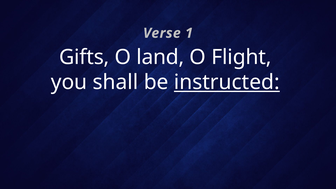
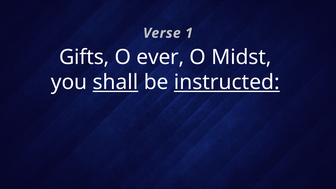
land: land -> ever
Flight: Flight -> Midst
shall underline: none -> present
